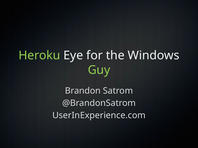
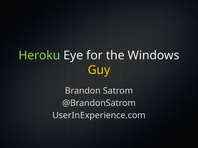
Guy colour: light green -> yellow
